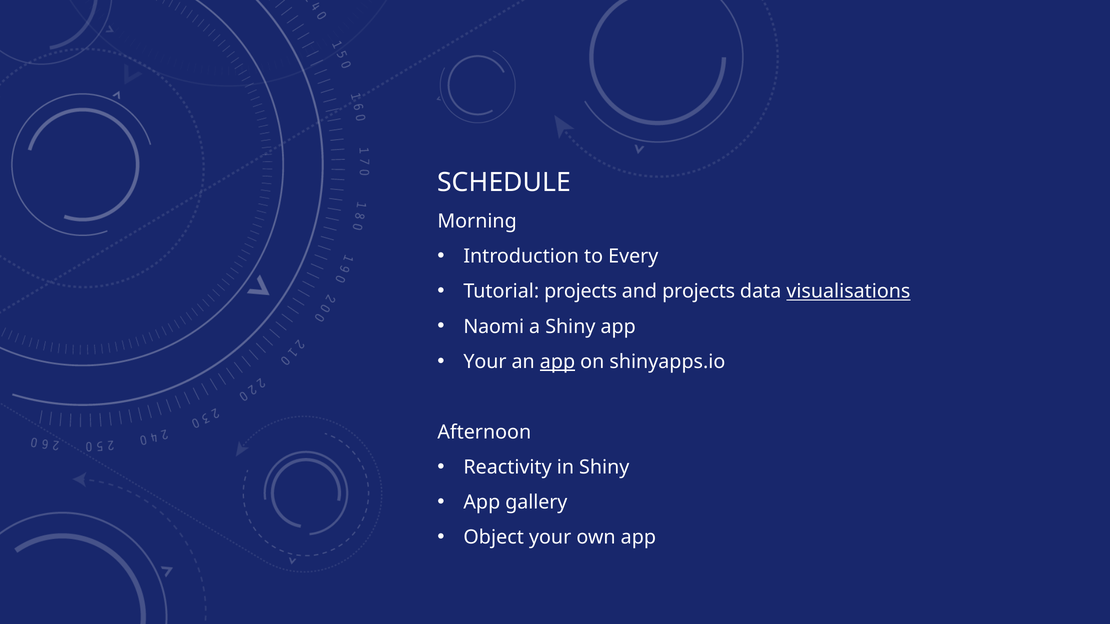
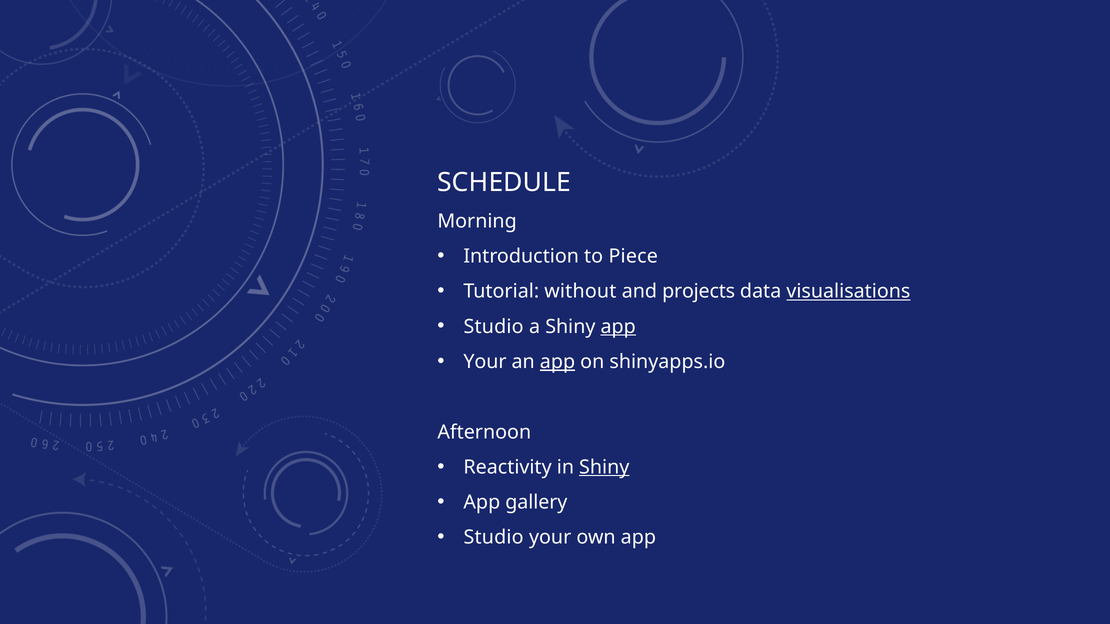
Every: Every -> Piece
Tutorial projects: projects -> without
Naomi at (494, 327): Naomi -> Studio
app at (618, 327) underline: none -> present
Shiny at (604, 467) underline: none -> present
Object at (494, 538): Object -> Studio
